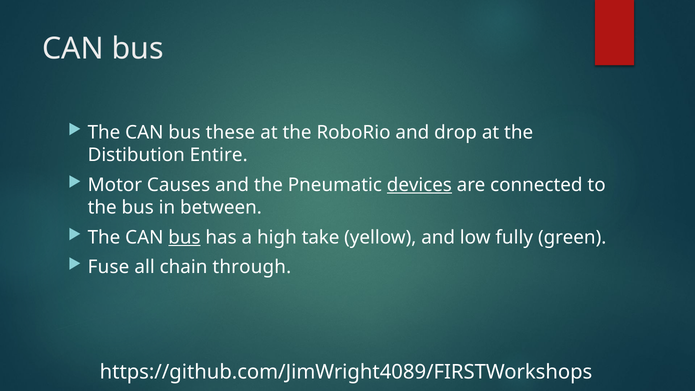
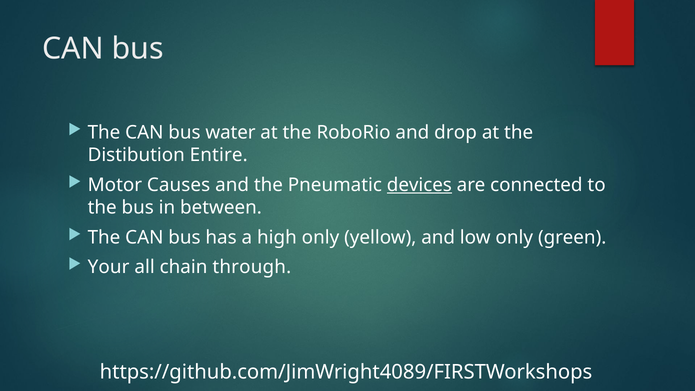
these: these -> water
bus at (184, 237) underline: present -> none
high take: take -> only
low fully: fully -> only
Fuse: Fuse -> Your
